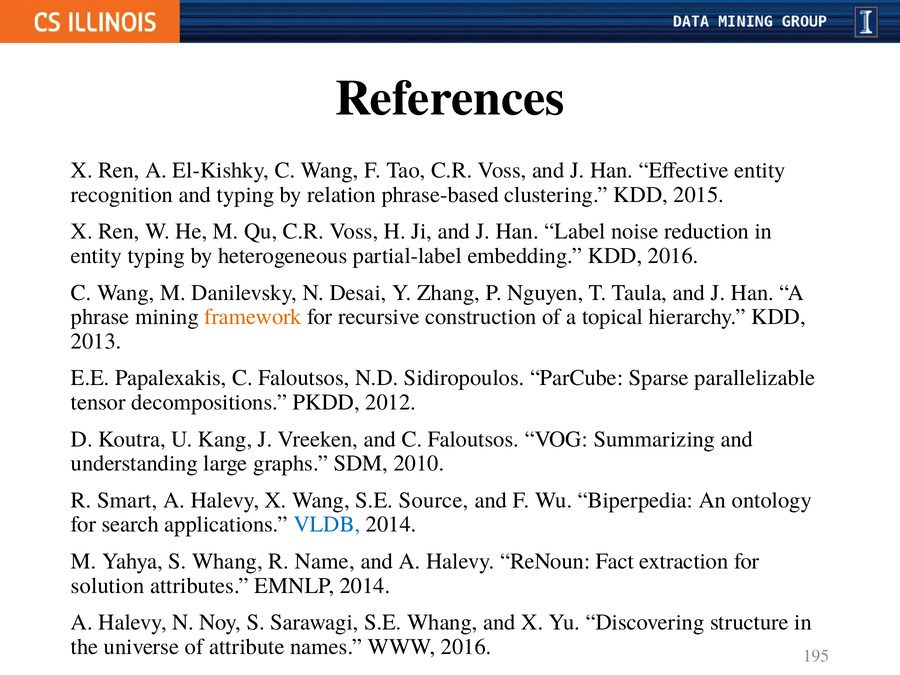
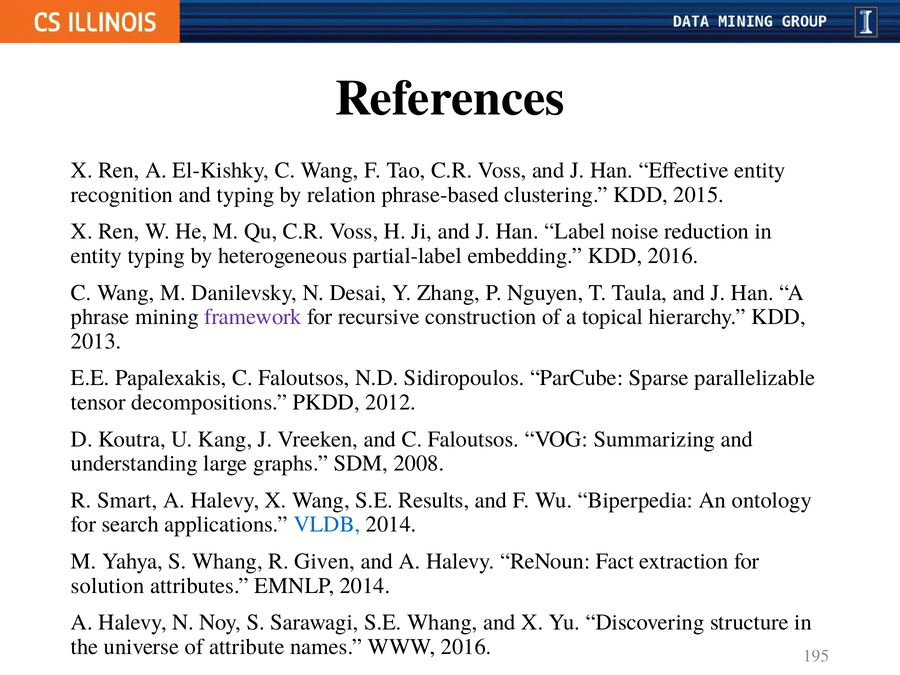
framework colour: orange -> purple
2010: 2010 -> 2008
Source: Source -> Results
Name: Name -> Given
